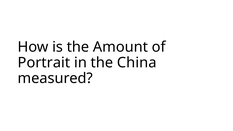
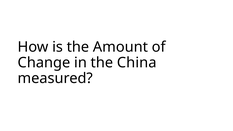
Portrait: Portrait -> Change
